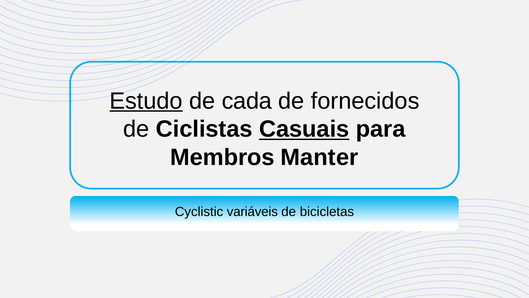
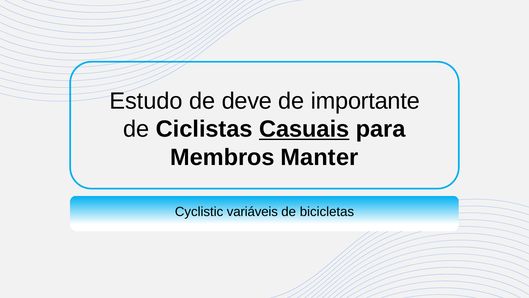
Estudo underline: present -> none
cada: cada -> deve
fornecidos: fornecidos -> importante
